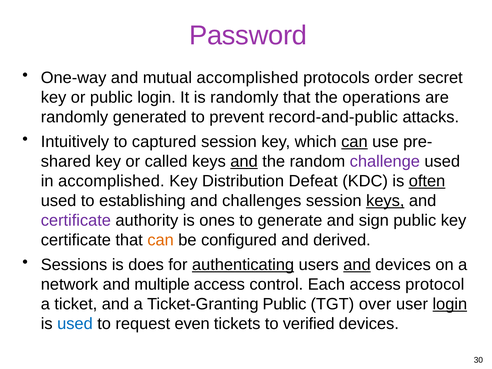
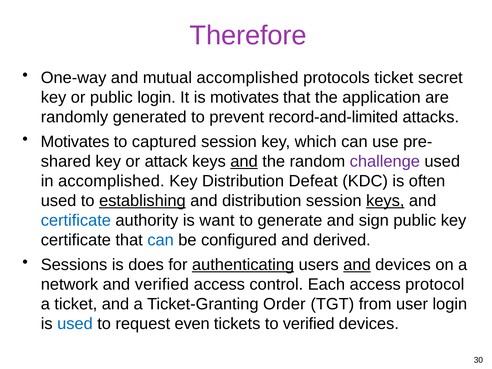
Password: Password -> Therefore
protocols order: order -> ticket
is randomly: randomly -> motivates
operations: operations -> application
record-and-public: record-and-public -> record-and-limited
Intuitively at (75, 142): Intuitively -> Motivates
can at (354, 142) underline: present -> none
called: called -> attack
often underline: present -> none
establishing underline: none -> present
and challenges: challenges -> distribution
certificate at (76, 221) colour: purple -> blue
ones: ones -> want
can at (161, 240) colour: orange -> blue
and multiple: multiple -> verified
Ticket-Granting Public: Public -> Order
over: over -> from
login at (450, 304) underline: present -> none
